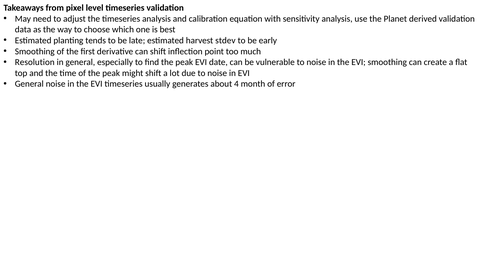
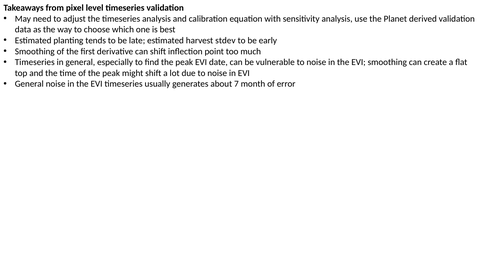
Resolution at (35, 62): Resolution -> Timeseries
4: 4 -> 7
